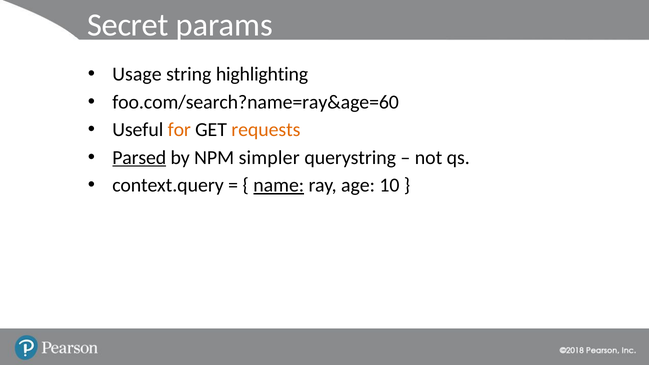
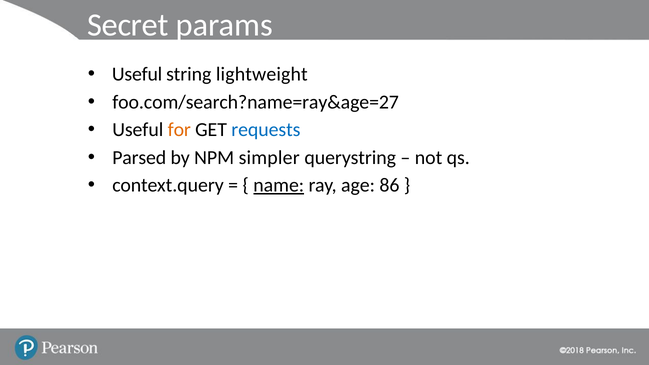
Usage at (137, 74): Usage -> Useful
highlighting: highlighting -> lightweight
foo.com/search?name=ray&age=60: foo.com/search?name=ray&age=60 -> foo.com/search?name=ray&age=27
requests colour: orange -> blue
Parsed underline: present -> none
10: 10 -> 86
